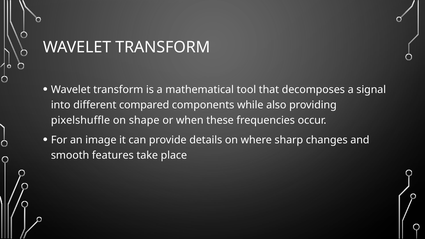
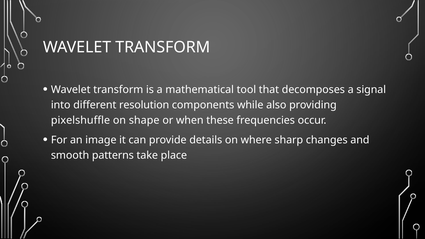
compared: compared -> resolution
features: features -> patterns
